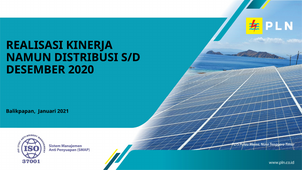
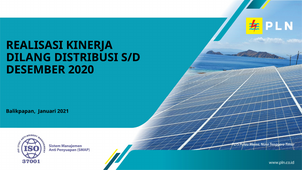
NAMUN: NAMUN -> DILANG
